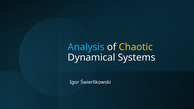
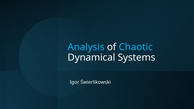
Chaotic colour: yellow -> light blue
